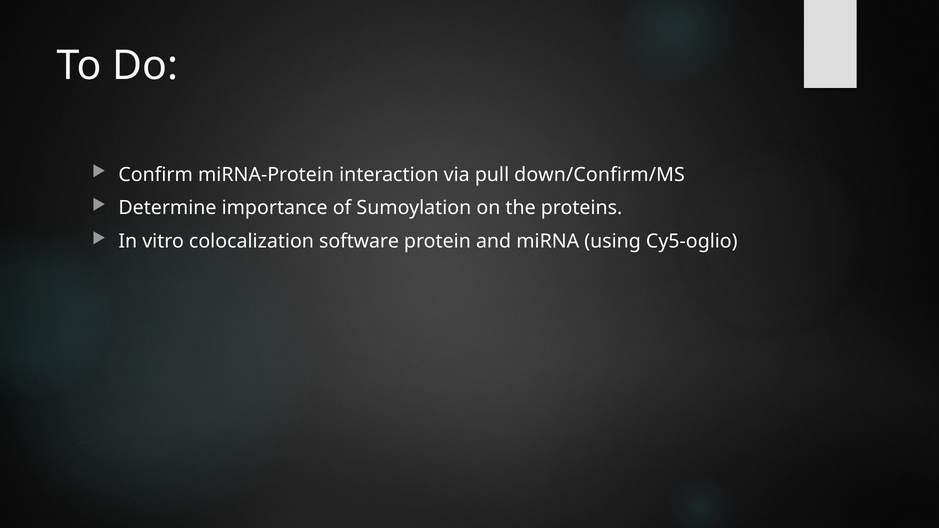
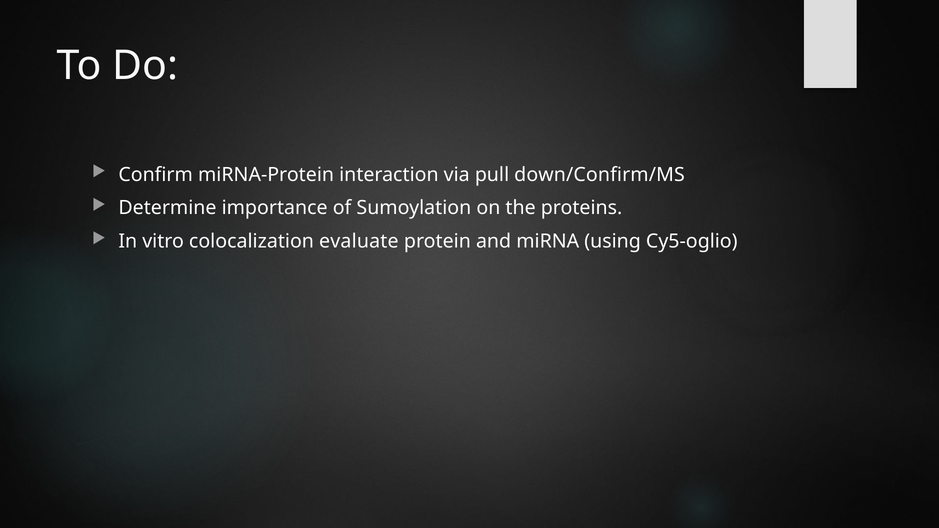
software: software -> evaluate
